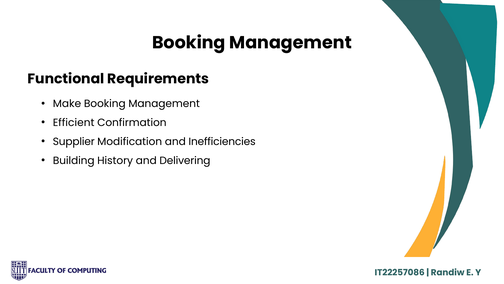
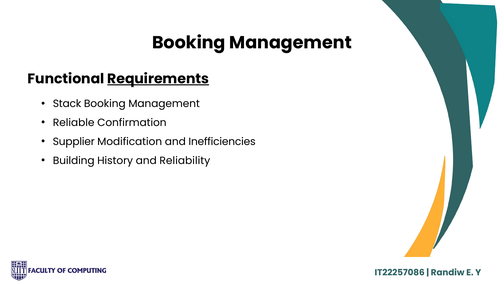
Requirements underline: none -> present
Make: Make -> Stack
Efficient: Efficient -> Reliable
Delivering: Delivering -> Reliability
